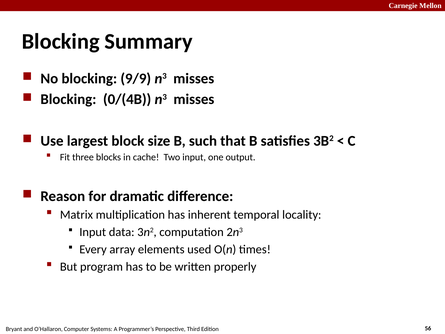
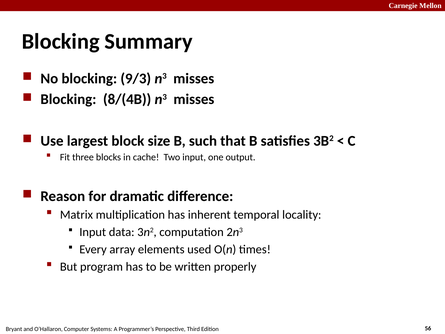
9/9: 9/9 -> 9/3
0/(4B: 0/(4B -> 8/(4B
